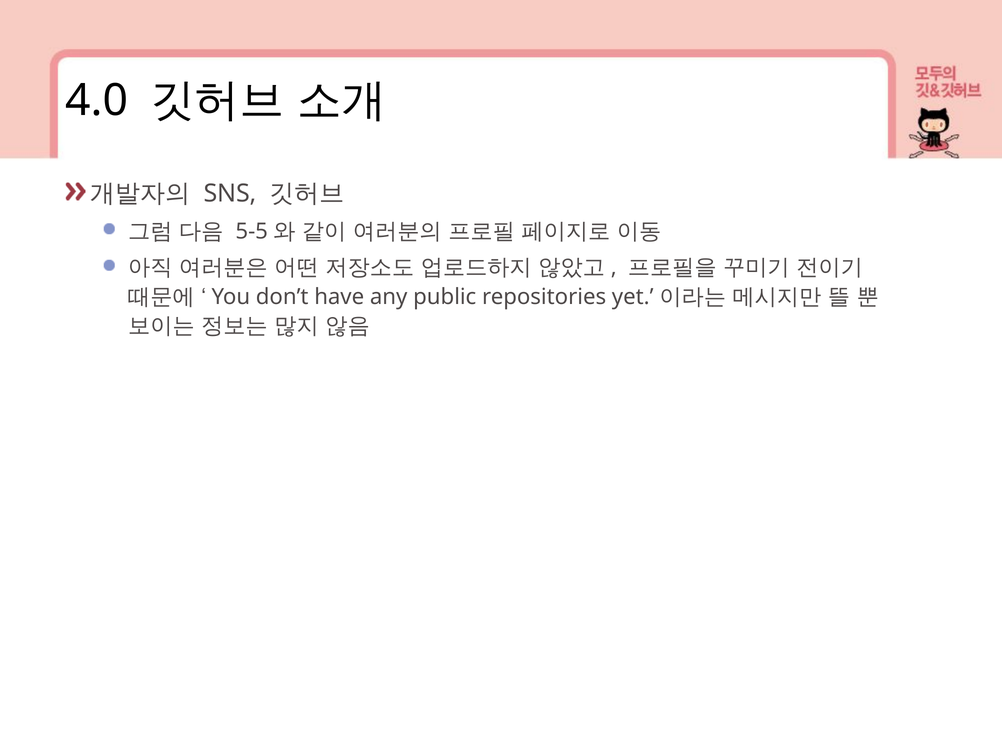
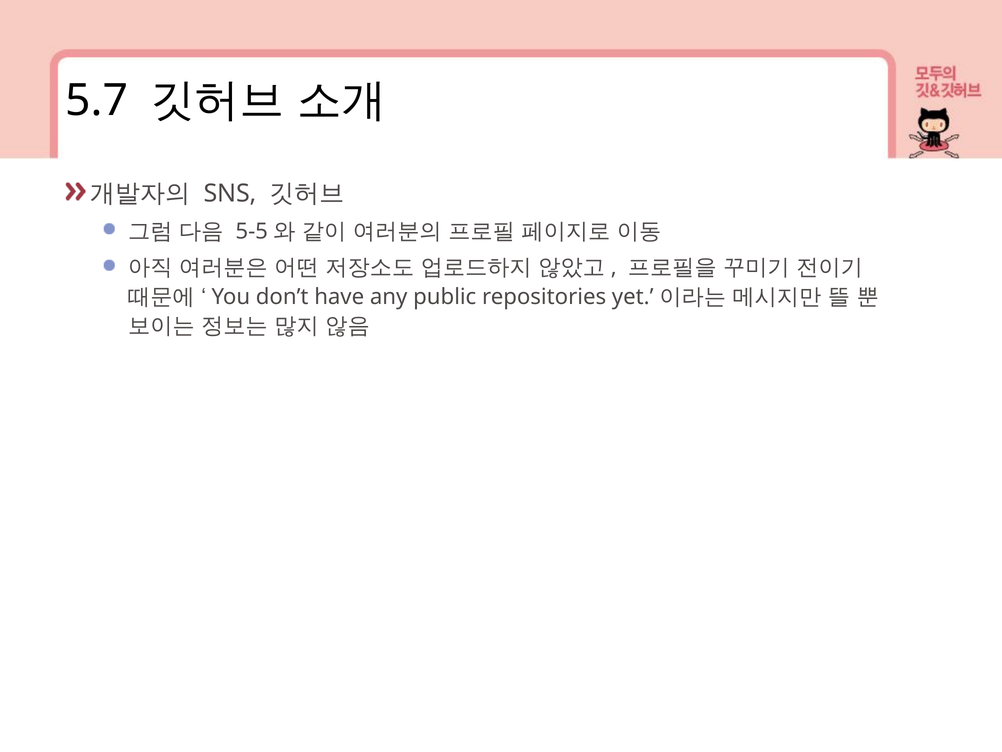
4.0: 4.0 -> 5.7
